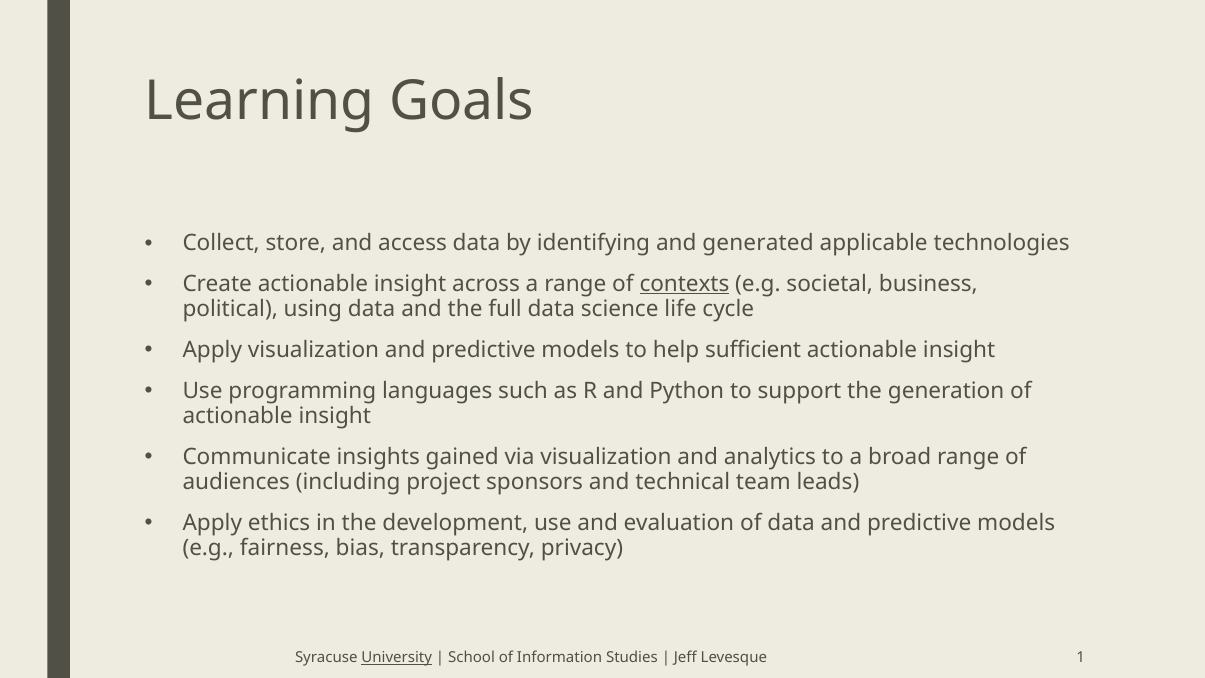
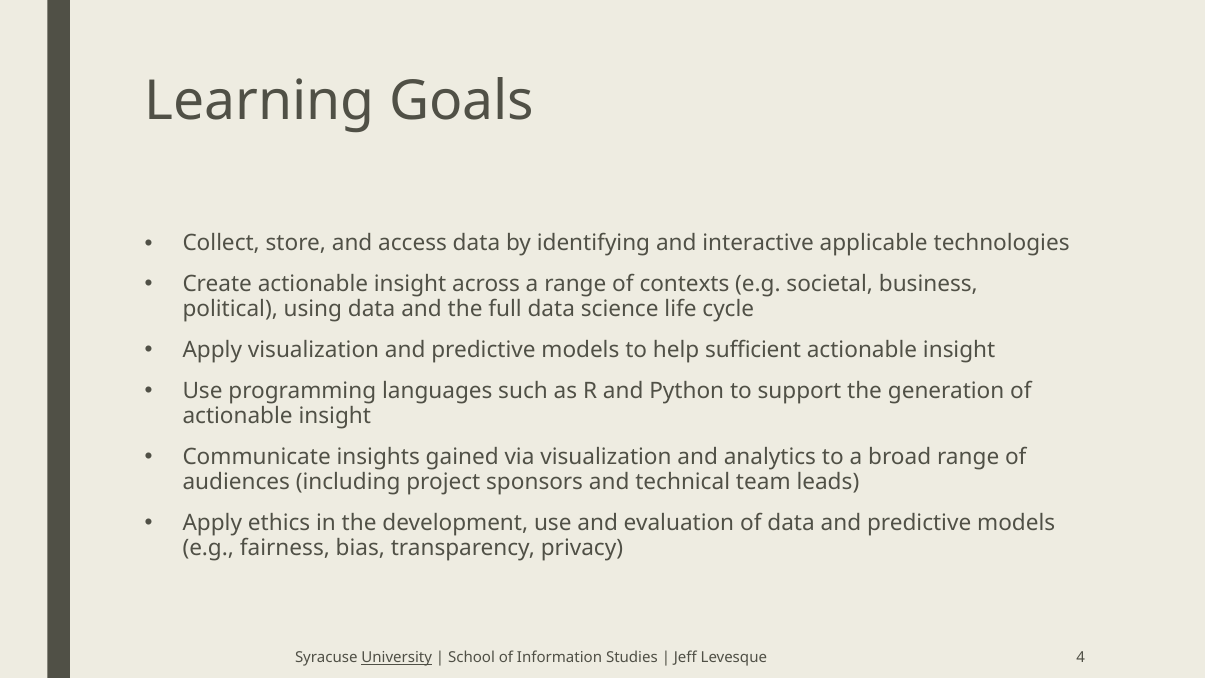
generated: generated -> interactive
contexts underline: present -> none
1: 1 -> 4
